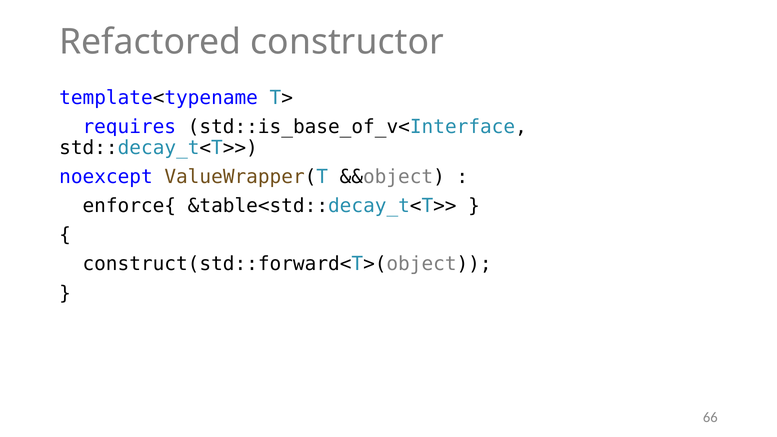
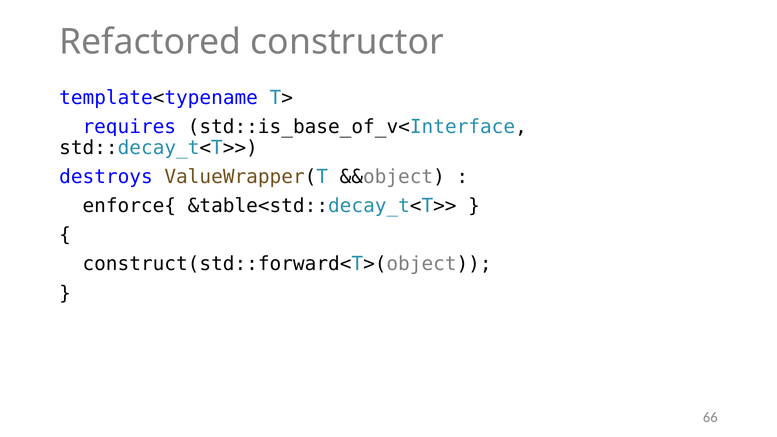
noexcept: noexcept -> destroys
